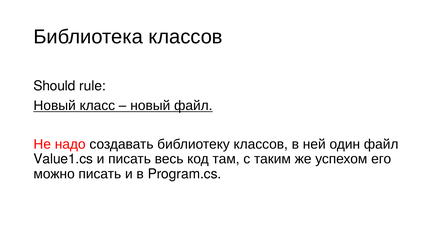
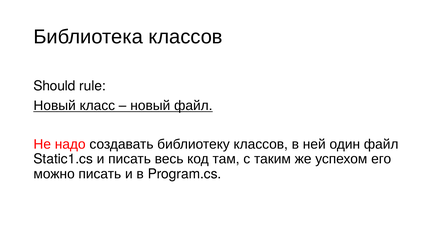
Value1.cs: Value1.cs -> Static1.cs
